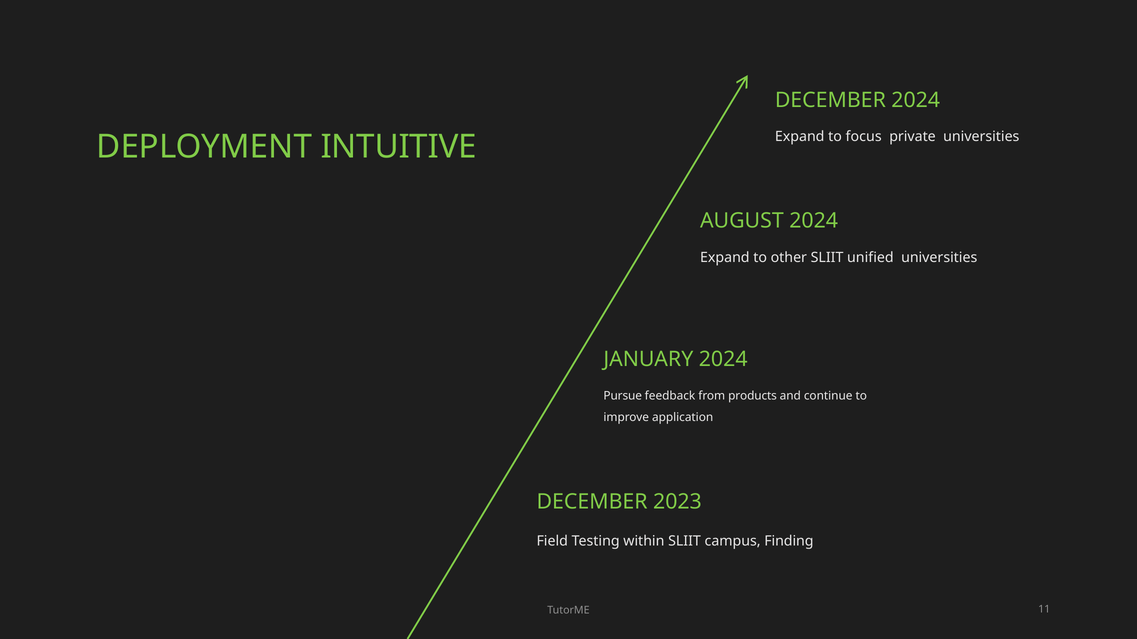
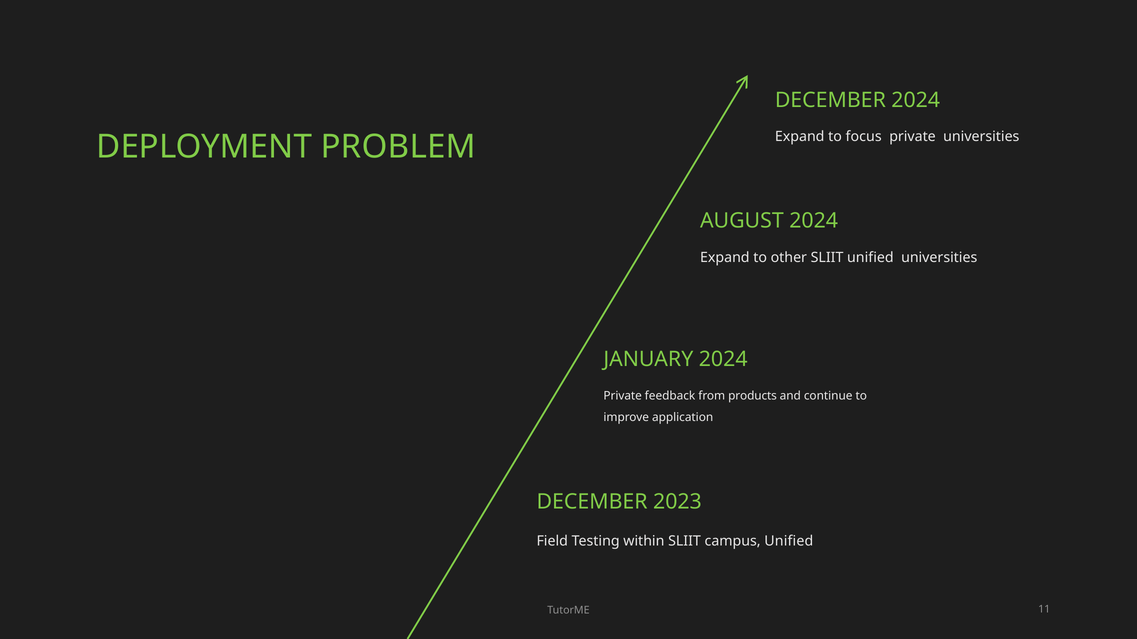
INTUITIVE: INTUITIVE -> PROBLEM
Pursue at (623, 396): Pursue -> Private
campus Finding: Finding -> Unified
